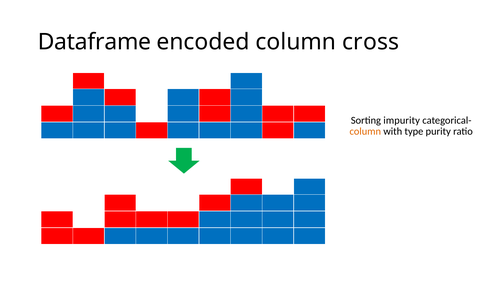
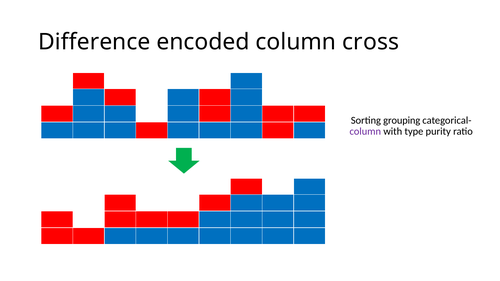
Dataframe: Dataframe -> Difference
impurity: impurity -> grouping
column at (365, 132) colour: orange -> purple
